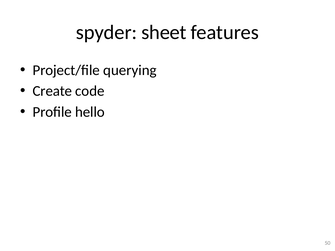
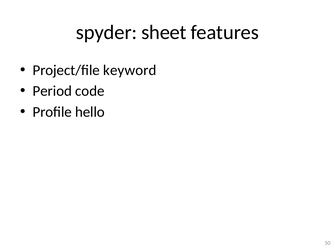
querying: querying -> keyword
Create: Create -> Period
